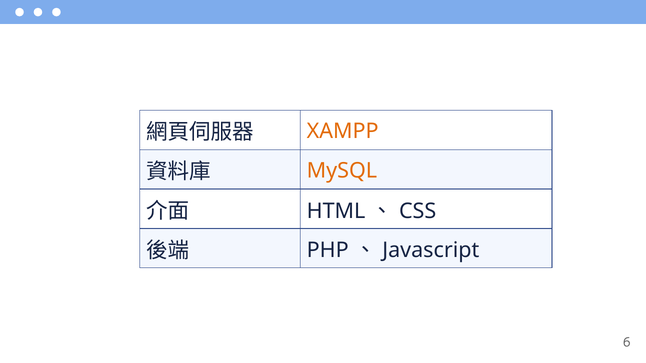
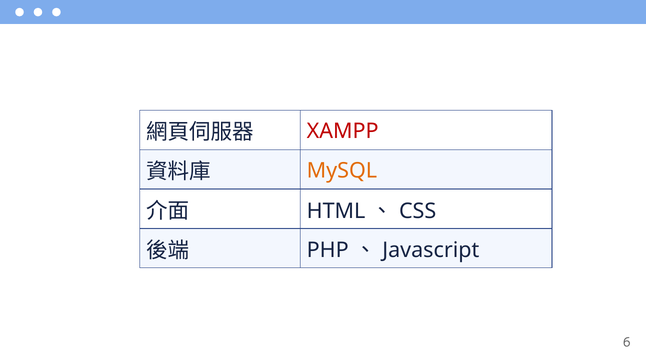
XAMPP colour: orange -> red
